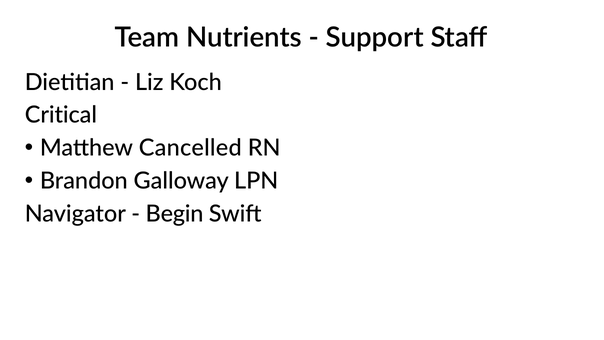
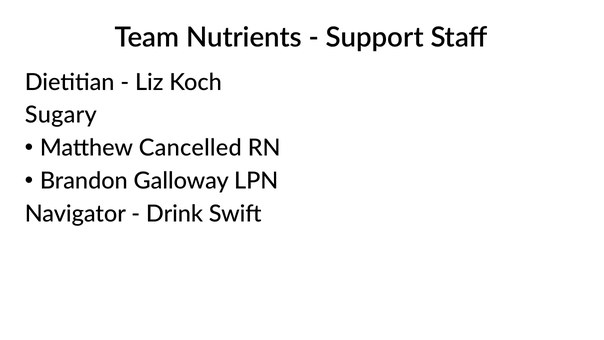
Critical: Critical -> Sugary
Begin: Begin -> Drink
